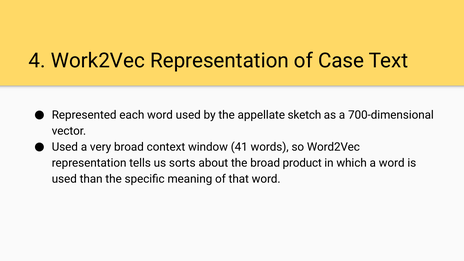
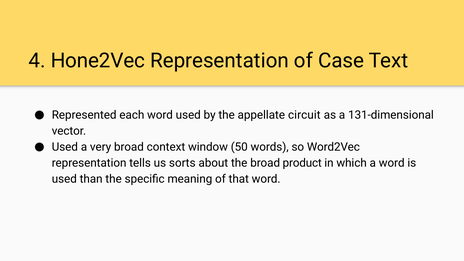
Work2Vec: Work2Vec -> Hone2Vec
sketch: sketch -> circuit
700-dimensional: 700-dimensional -> 131-dimensional
41: 41 -> 50
